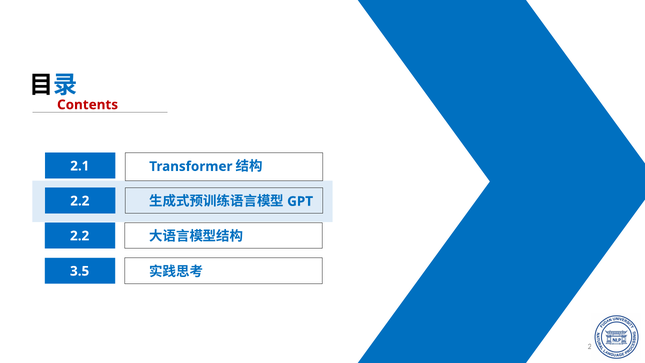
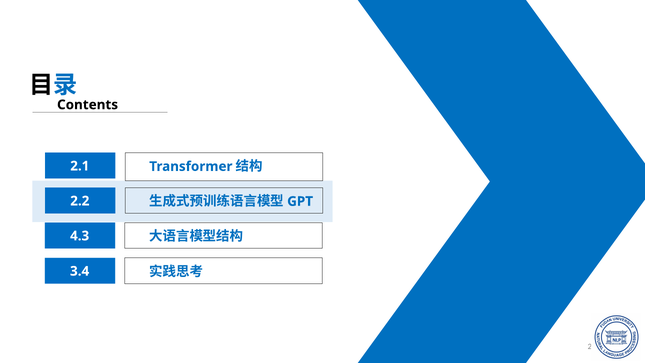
Contents colour: red -> black
2.2 at (80, 236): 2.2 -> 4.3
3.5: 3.5 -> 3.4
